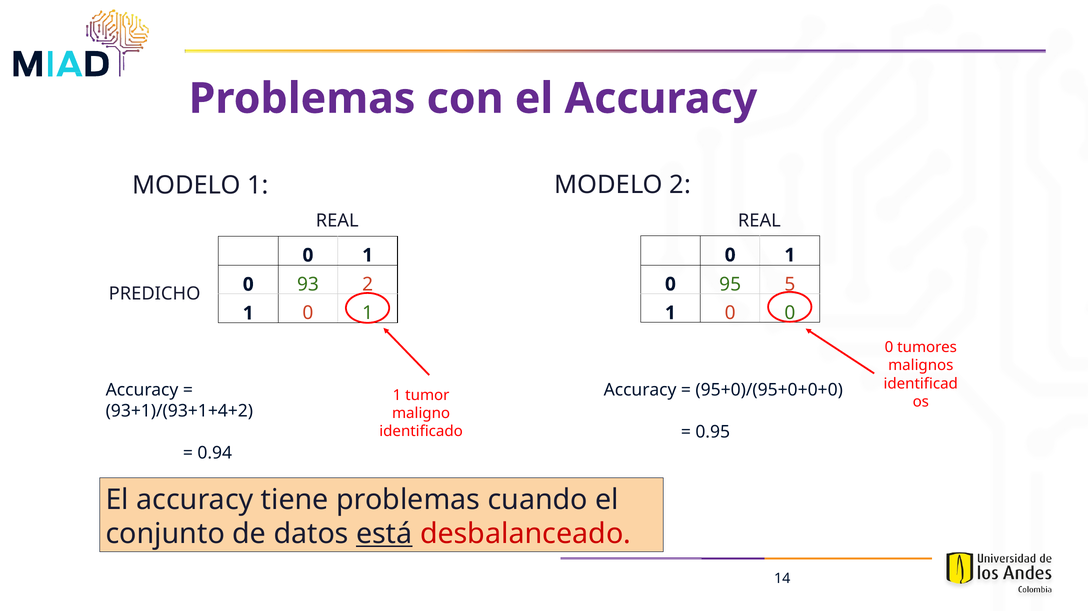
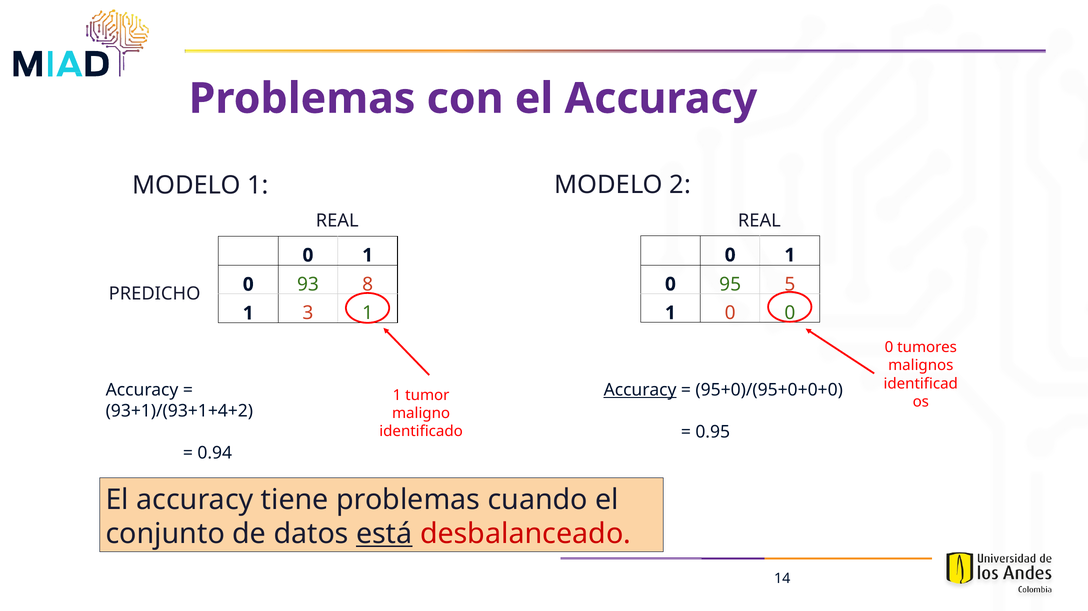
93 2: 2 -> 8
0 at (308, 313): 0 -> 3
Accuracy at (640, 390) underline: none -> present
